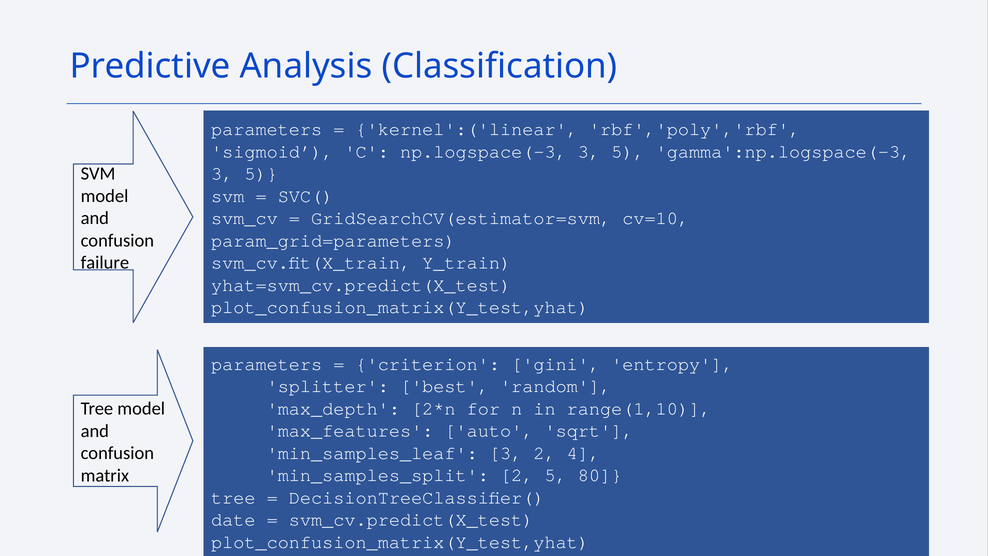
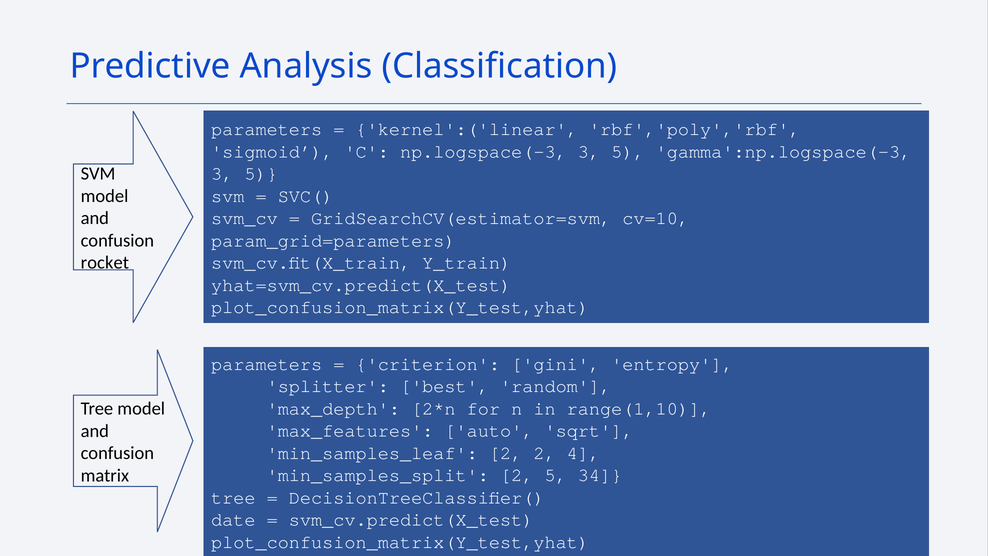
failure: failure -> rocket
min_samples_leaf 3: 3 -> 2
80: 80 -> 34
